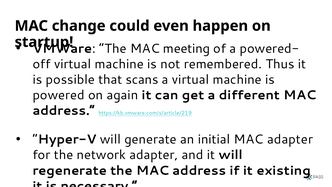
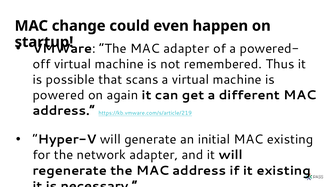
MAC meeting: meeting -> adapter
MAC adapter: adapter -> existing
